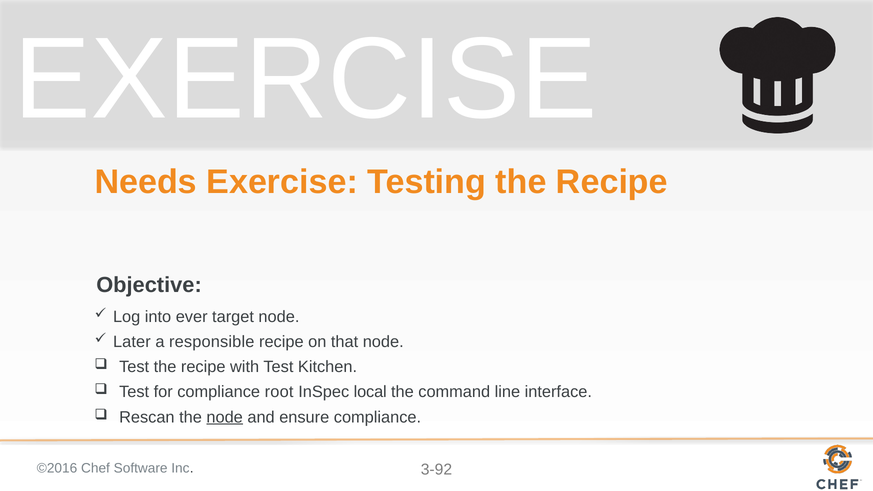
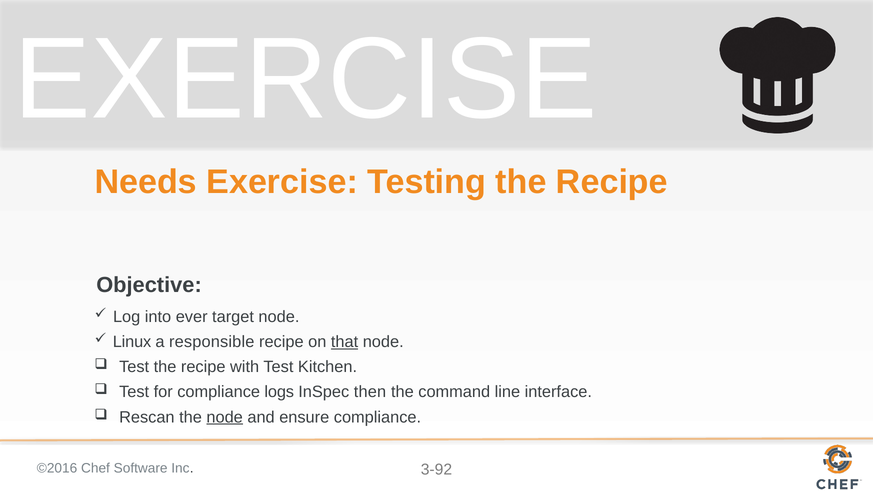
Later: Later -> Linux
that underline: none -> present
root: root -> logs
local: local -> then
